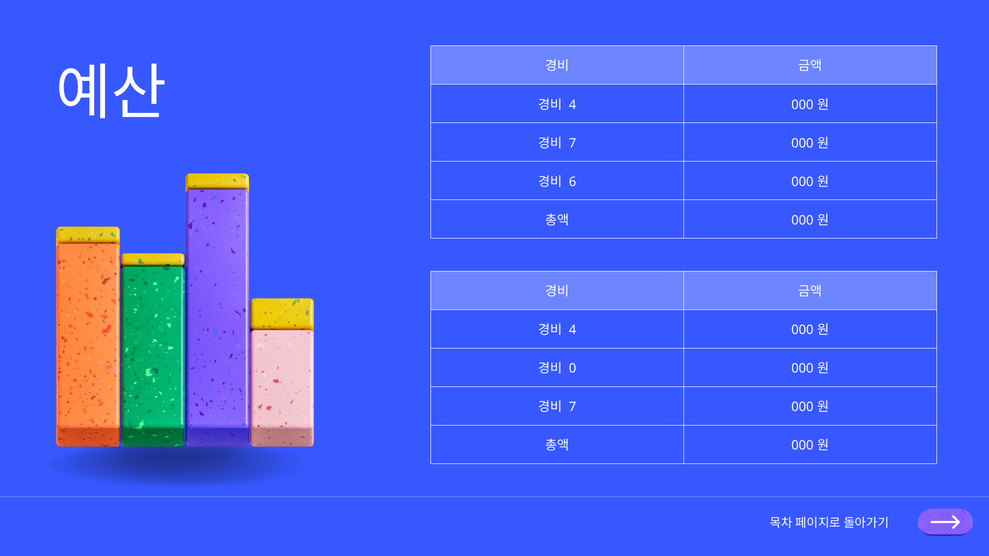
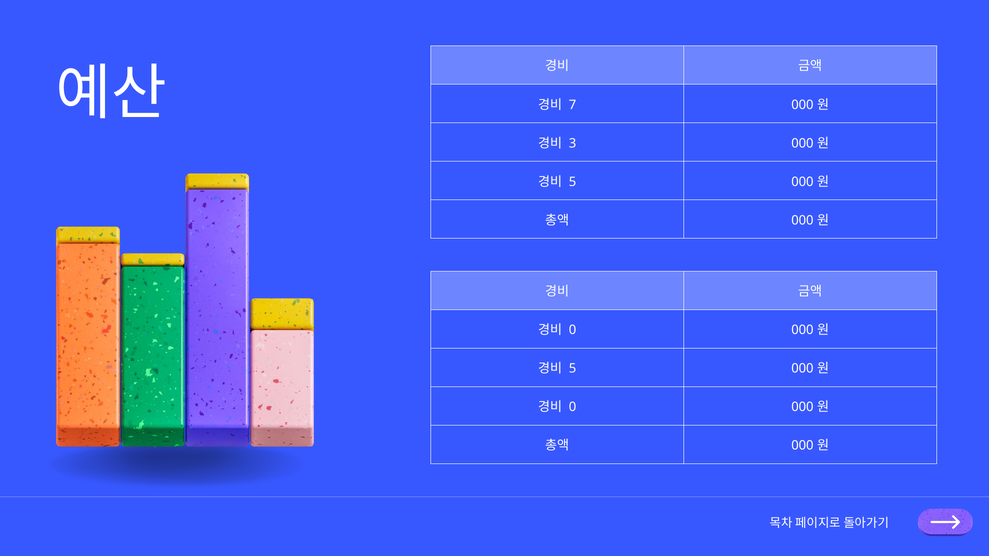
4 at (572, 105): 4 -> 7
7 at (572, 143): 7 -> 3
6 at (572, 182): 6 -> 5
4 at (572, 330): 4 -> 0
0 at (572, 369): 0 -> 5
7 at (572, 407): 7 -> 0
